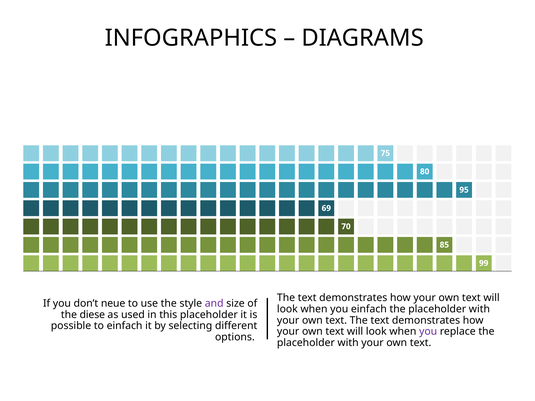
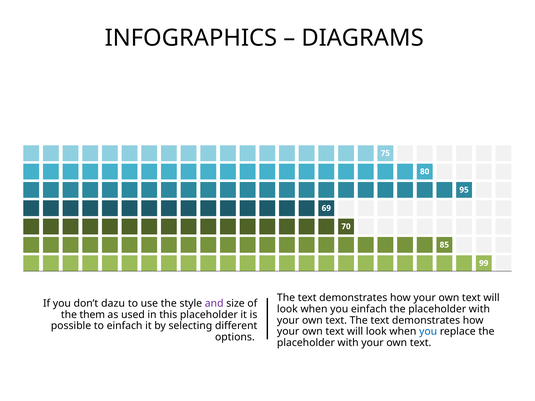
neue: neue -> dazu
diese: diese -> them
you at (428, 332) colour: purple -> blue
